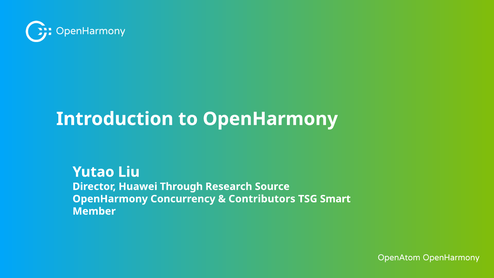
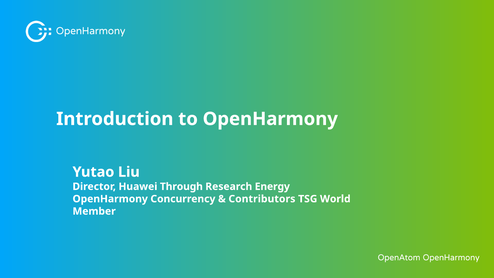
Source: Source -> Energy
Smart: Smart -> World
